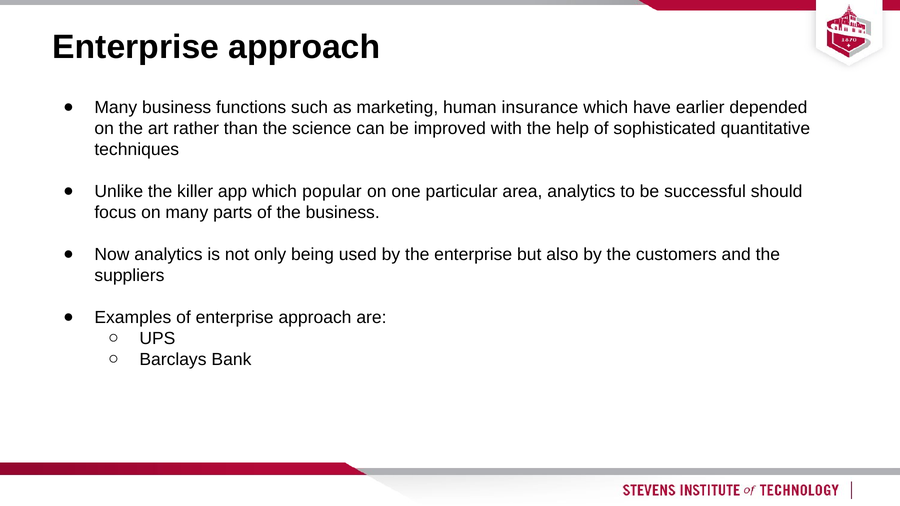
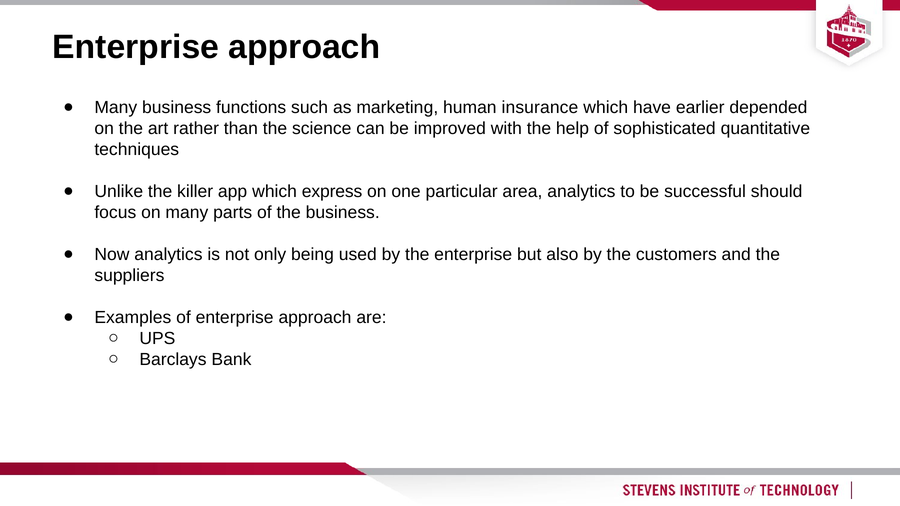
popular: popular -> express
